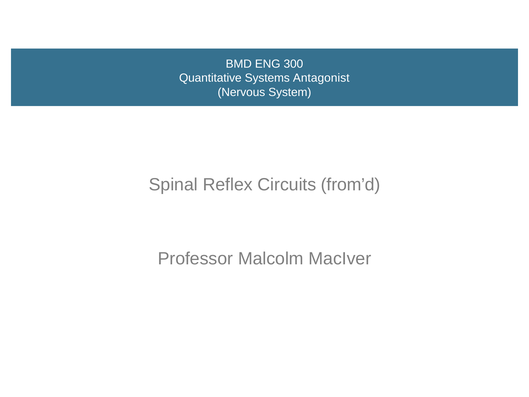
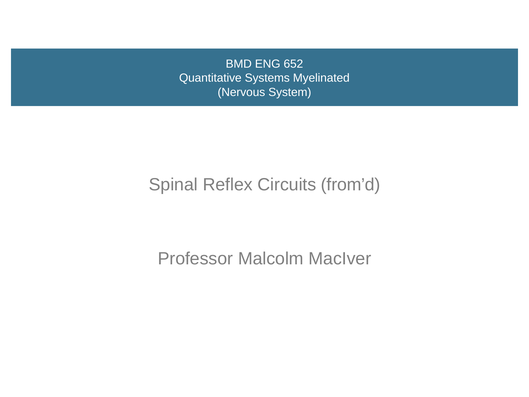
300: 300 -> 652
Antagonist: Antagonist -> Myelinated
